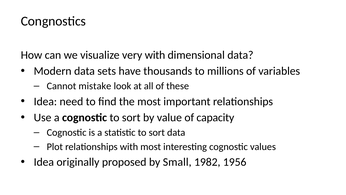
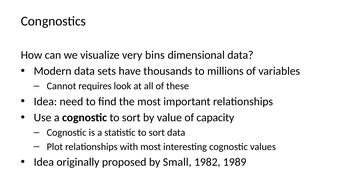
very with: with -> bins
mistake: mistake -> requires
1956: 1956 -> 1989
